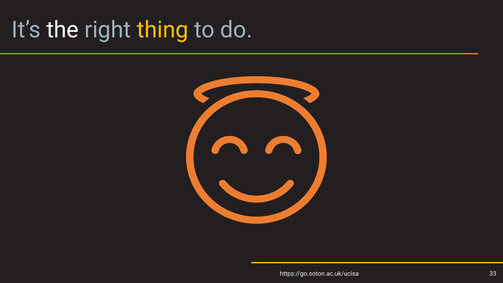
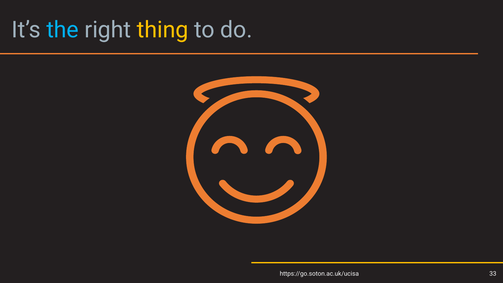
the colour: white -> light blue
